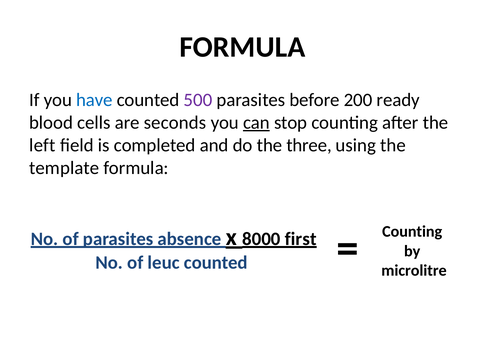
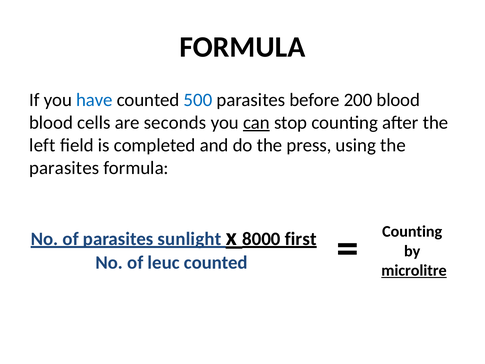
500 colour: purple -> blue
200 ready: ready -> blood
three: three -> press
template at (64, 168): template -> parasites
absence: absence -> sunlight
microlitre underline: none -> present
